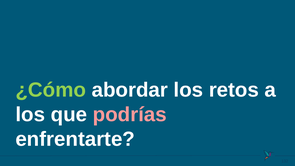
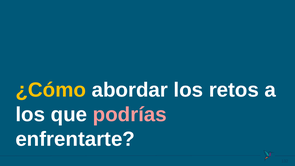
¿Cómo colour: light green -> yellow
